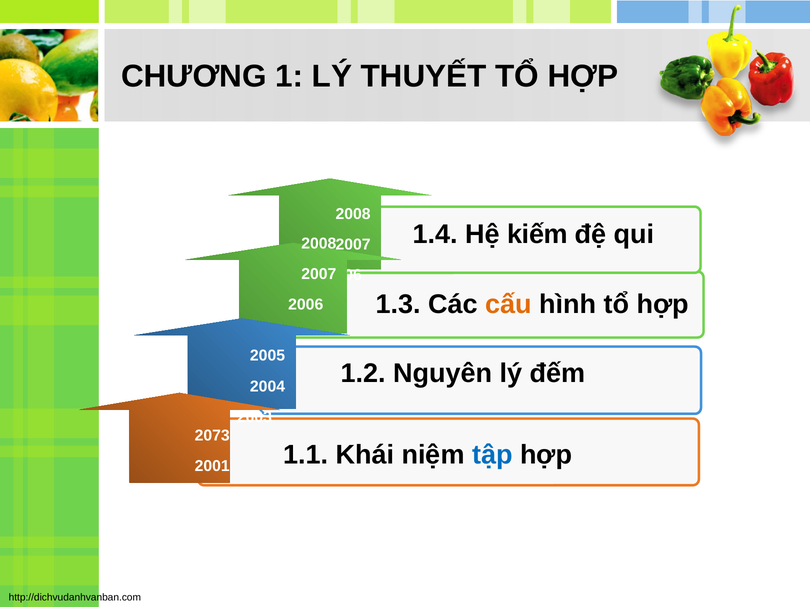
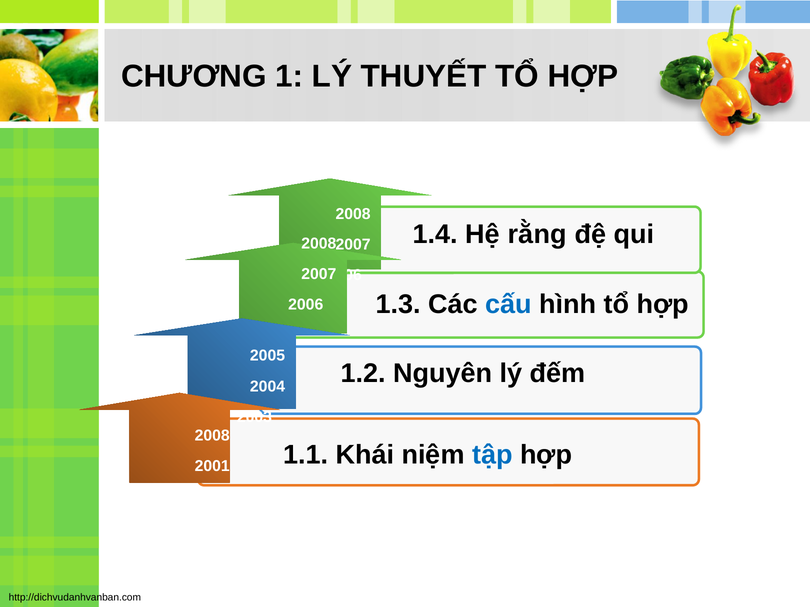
kiếm: kiếm -> rằng
cấu colour: orange -> blue
2073 at (212, 436): 2073 -> 2008
